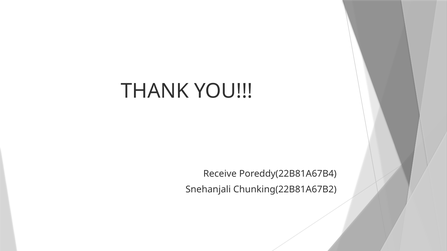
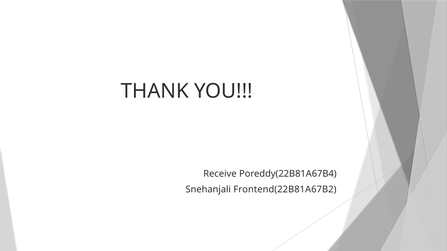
Chunking(22B81A67B2: Chunking(22B81A67B2 -> Frontend(22B81A67B2
